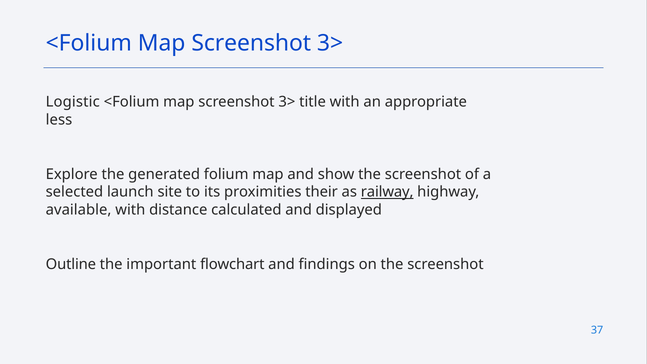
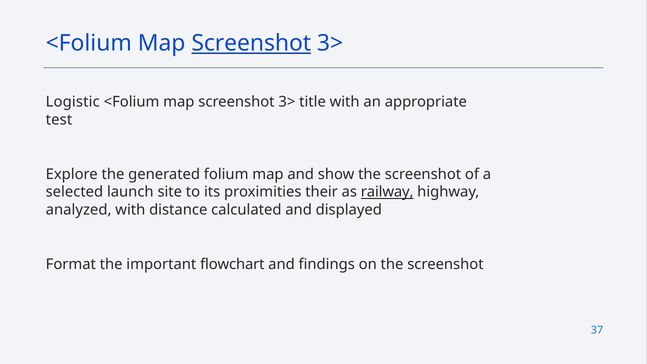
Screenshot at (251, 43) underline: none -> present
less: less -> test
available: available -> analyzed
Outline: Outline -> Format
